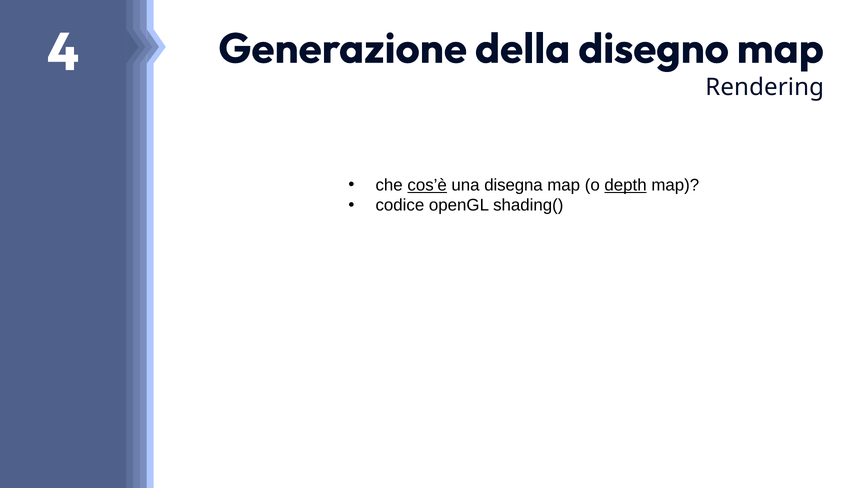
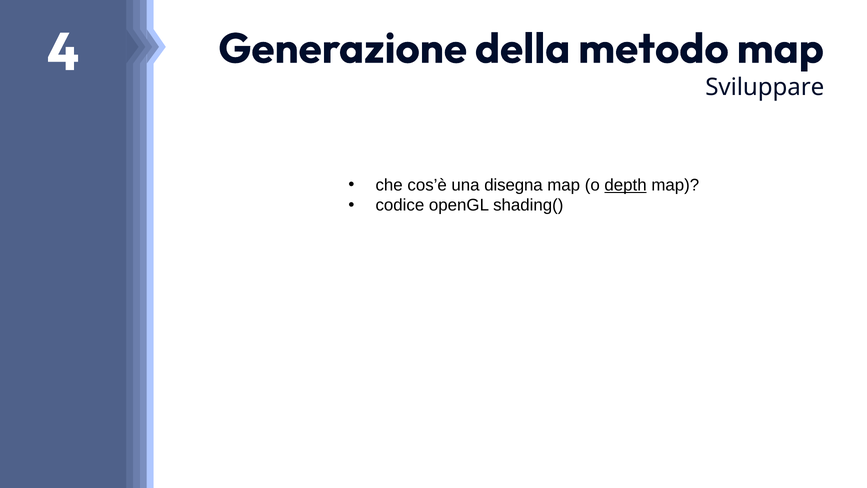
disegno: disegno -> metodo
Rendering: Rendering -> Sviluppare
cos’è underline: present -> none
